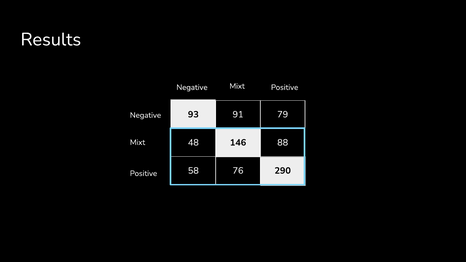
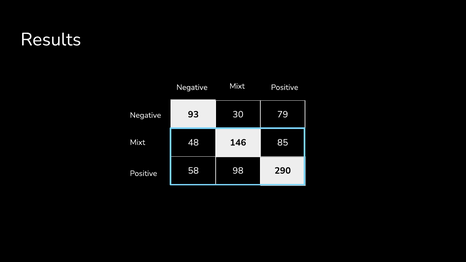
91: 91 -> 30
88: 88 -> 85
76: 76 -> 98
